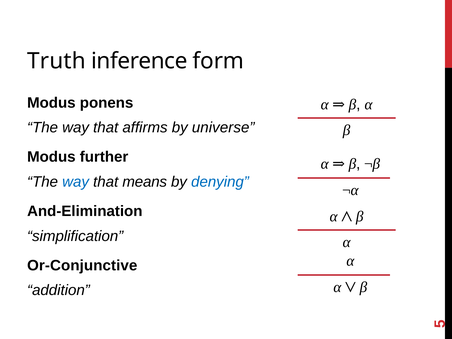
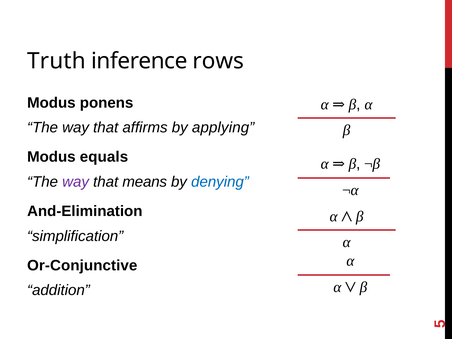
form: form -> rows
universe: universe -> applying
further: further -> equals
way at (76, 182) colour: blue -> purple
